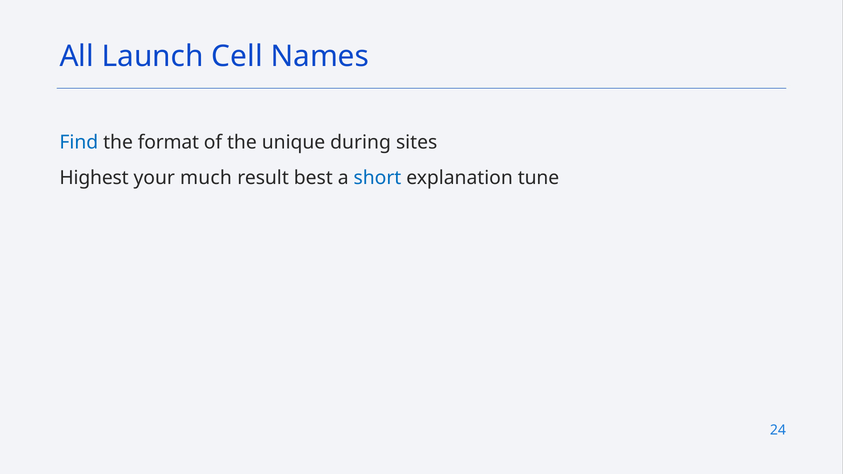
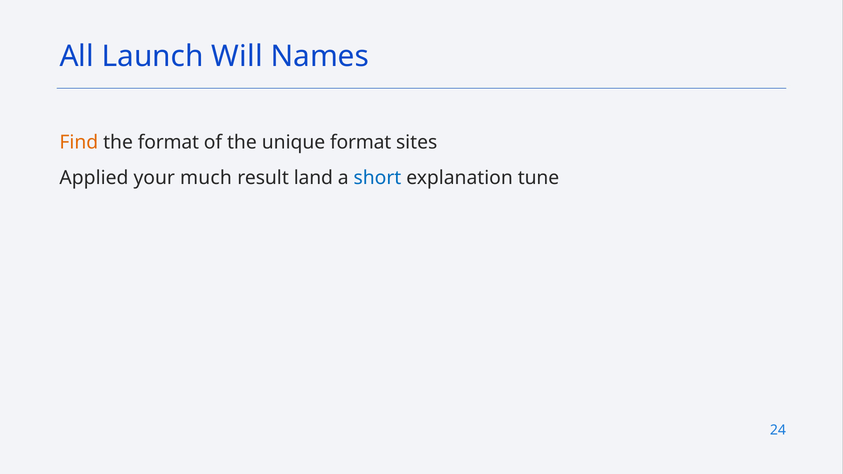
Cell: Cell -> Will
Find colour: blue -> orange
unique during: during -> format
Highest: Highest -> Applied
best: best -> land
